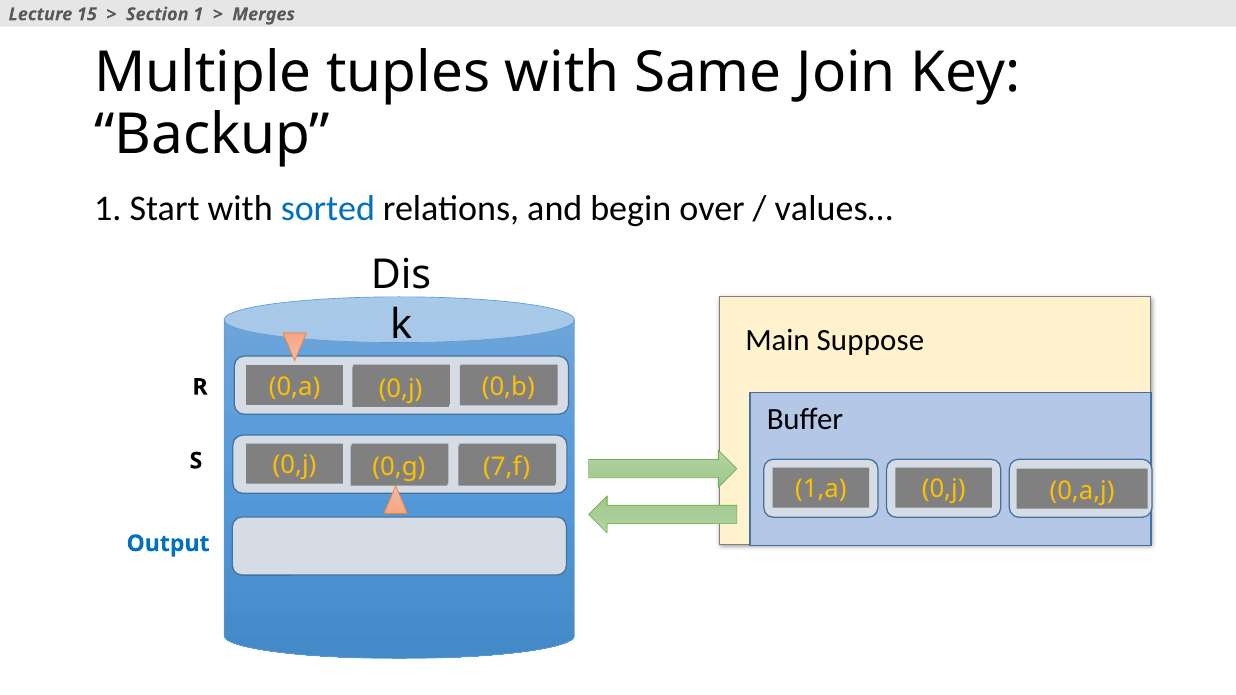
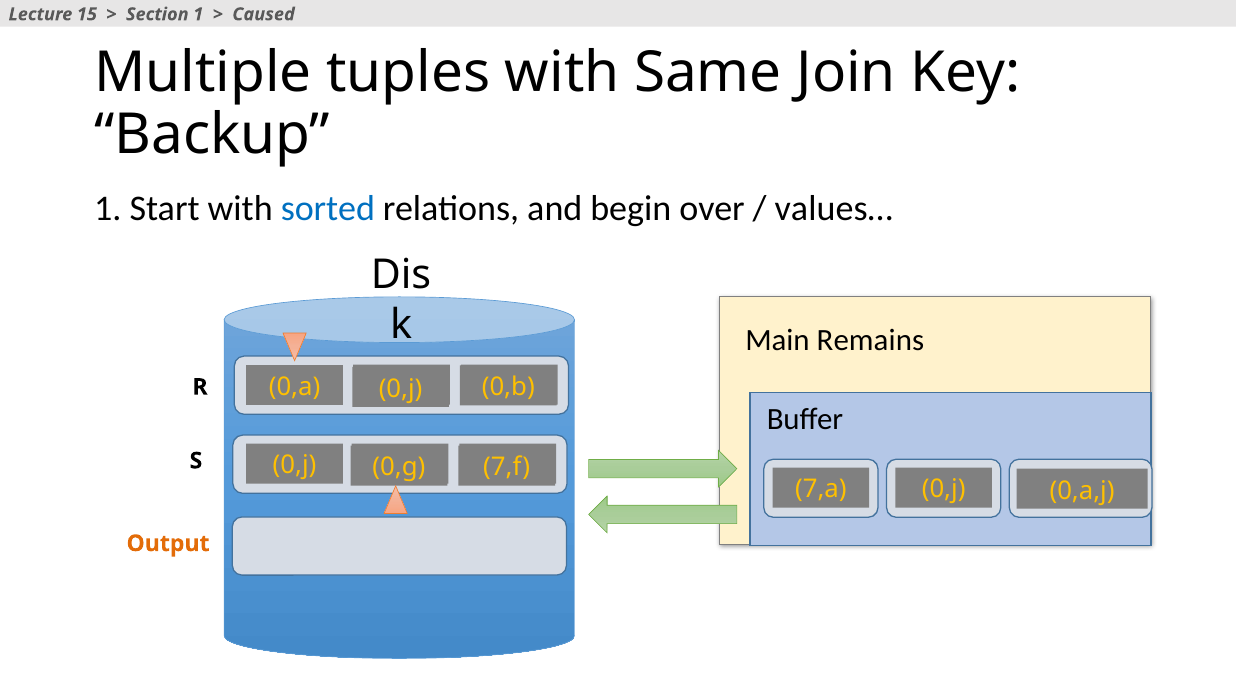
Merges: Merges -> Caused
Suppose: Suppose -> Remains
1,a: 1,a -> 7,a
Output colour: blue -> orange
